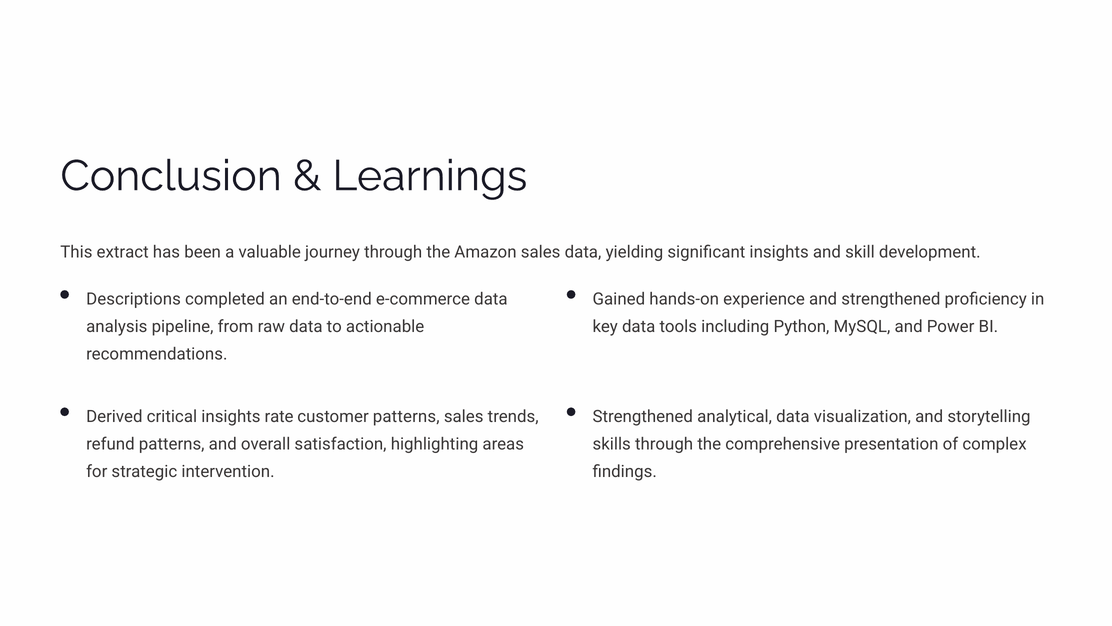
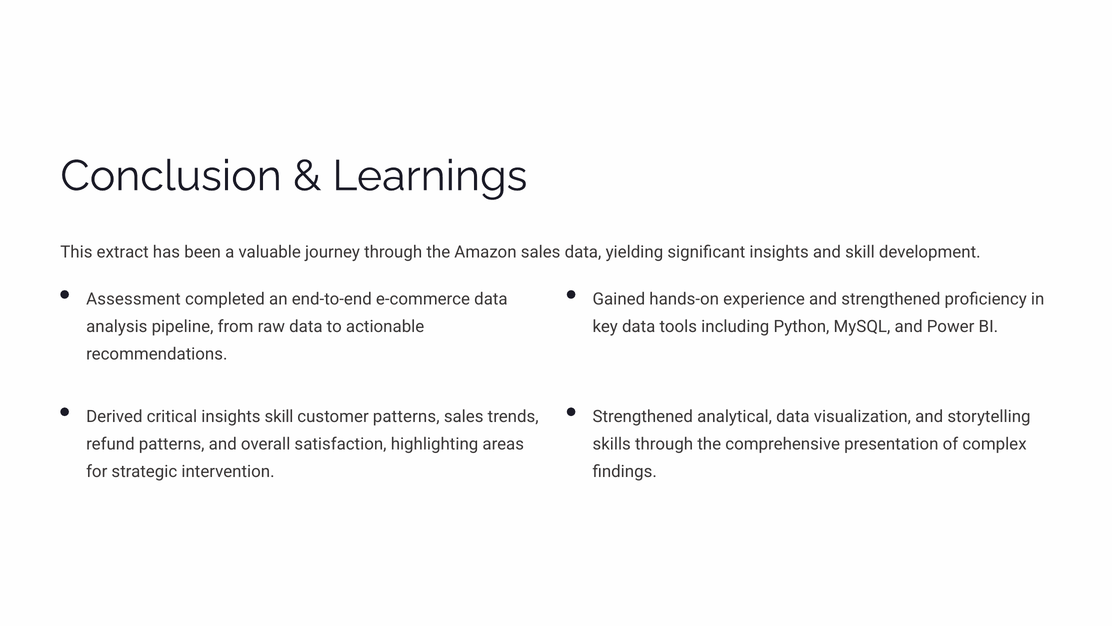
Descriptions: Descriptions -> Assessment
insights rate: rate -> skill
